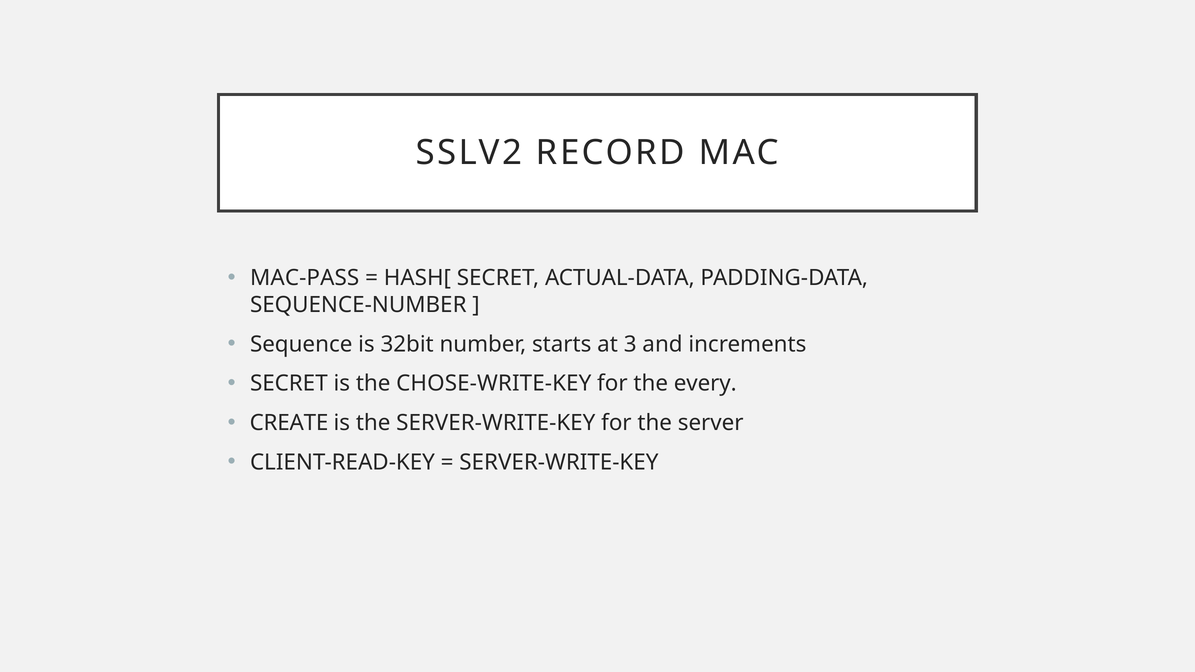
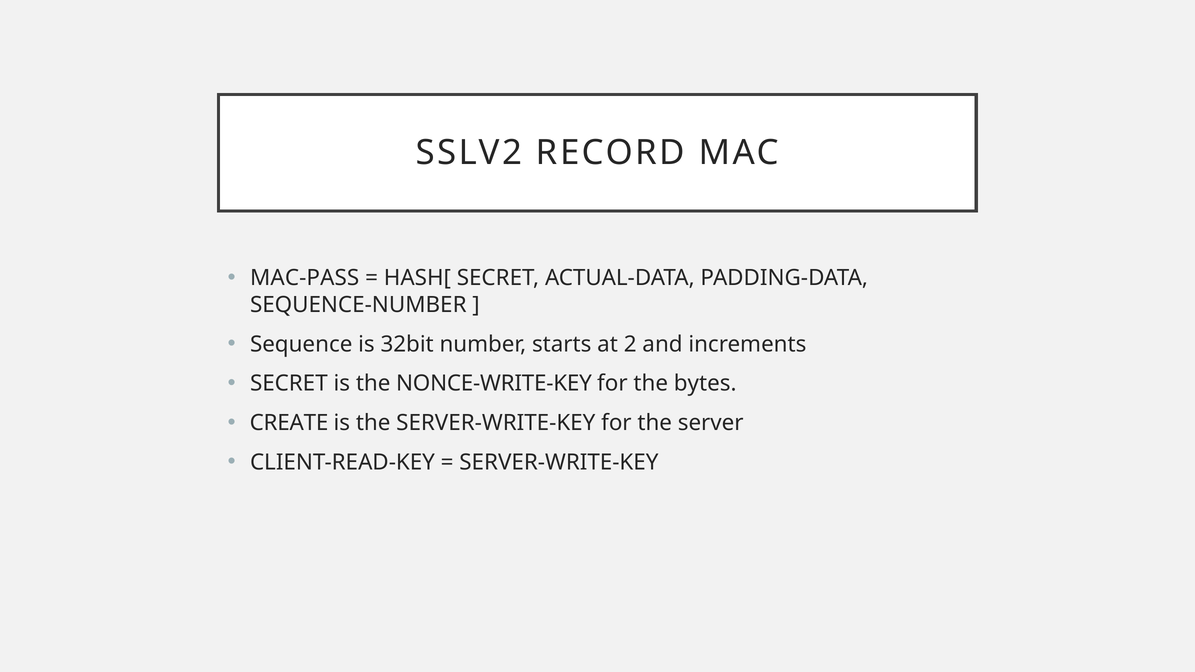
3: 3 -> 2
CHOSE-WRITE-KEY: CHOSE-WRITE-KEY -> NONCE-WRITE-KEY
every: every -> bytes
